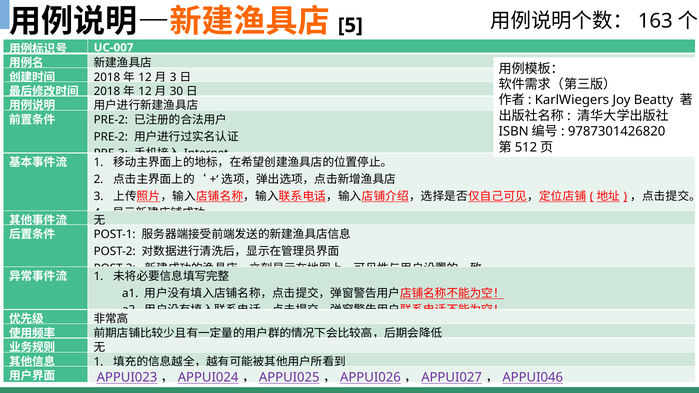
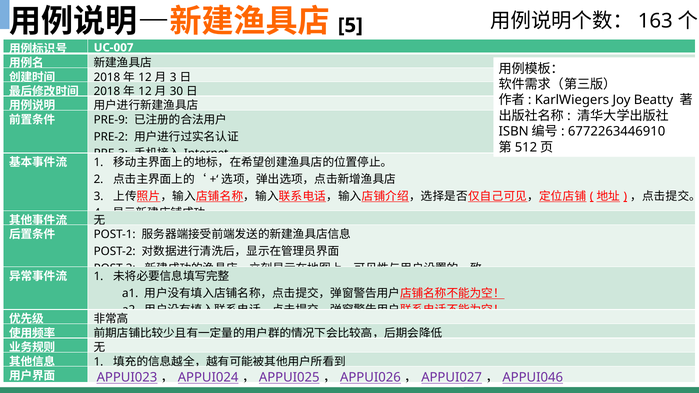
PRE-2 at (111, 120): PRE-2 -> PRE-9
9787301426820: 9787301426820 -> 6772263446910
